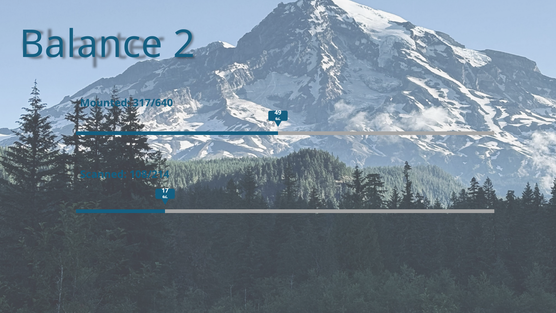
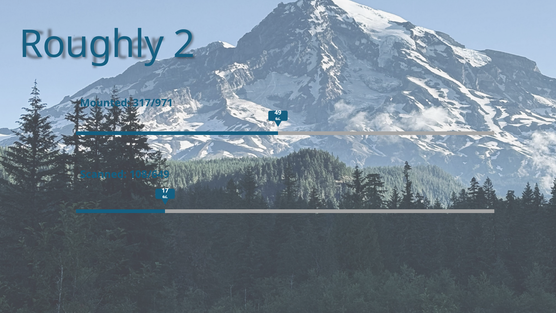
Balance: Balance -> Roughly
317/640: 317/640 -> 317/971
108/214: 108/214 -> 108/649
